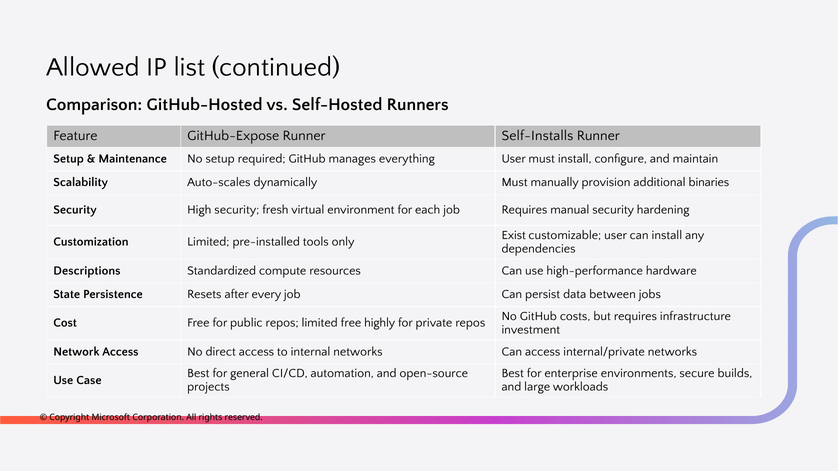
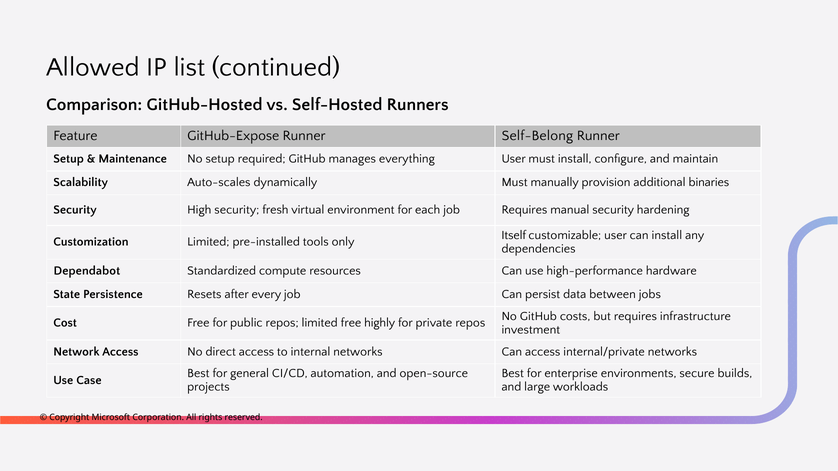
Self-Installs: Self-Installs -> Self-Belong
Exist: Exist -> Itself
Descriptions: Descriptions -> Dependabot
